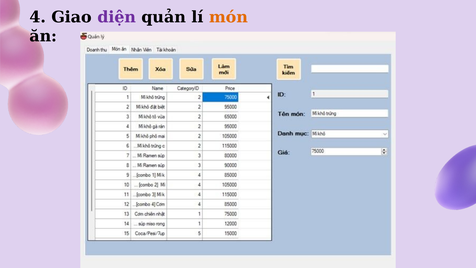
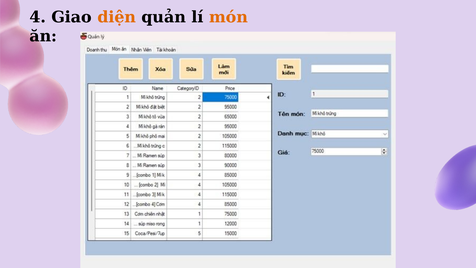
diện colour: purple -> orange
